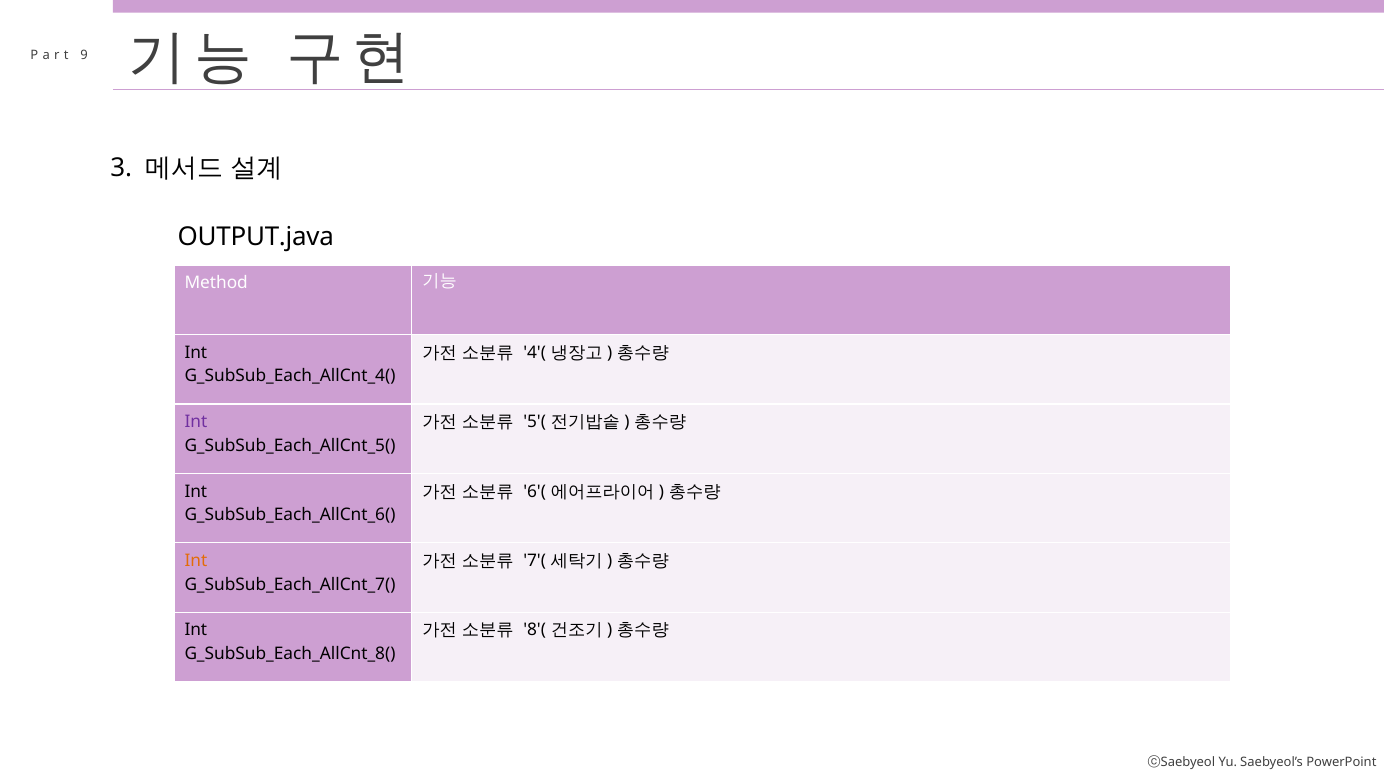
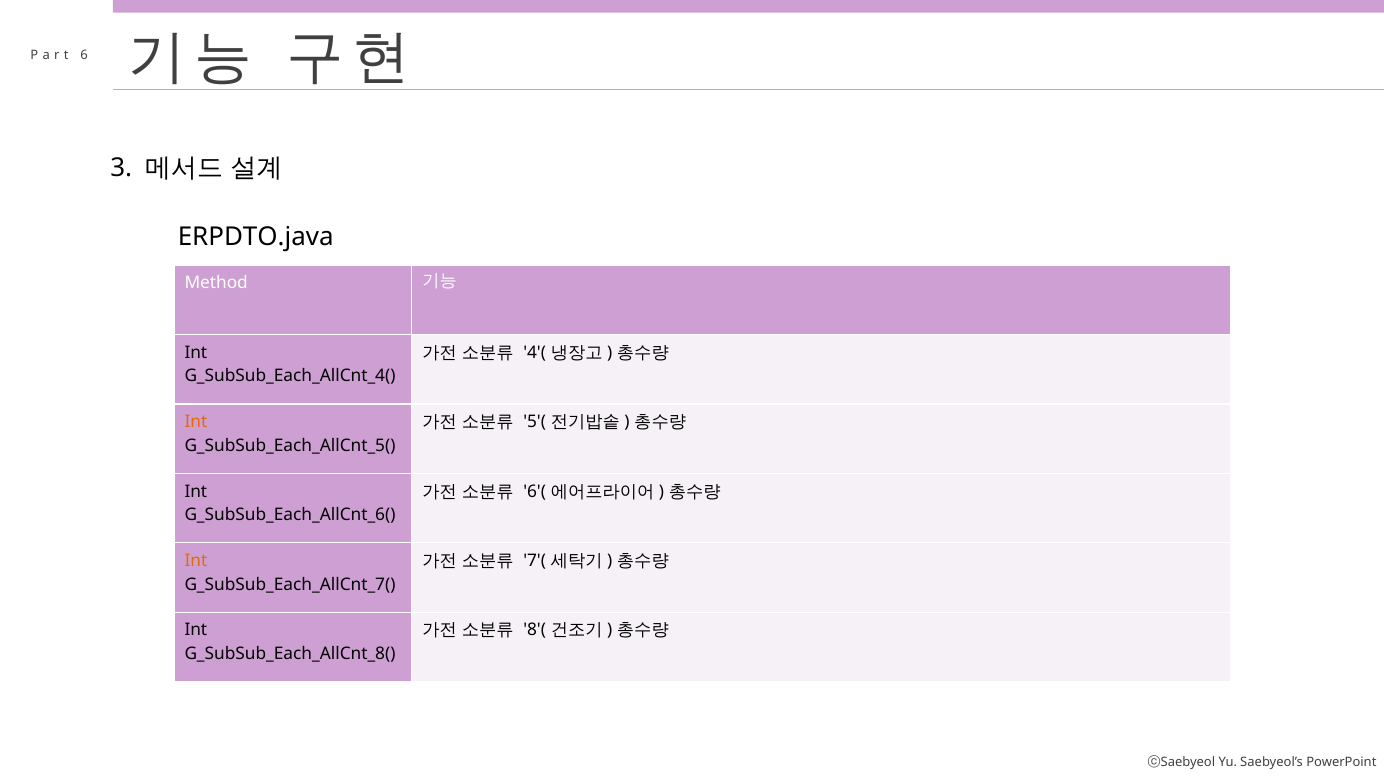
9: 9 -> 6
OUTPUT.java: OUTPUT.java -> ERPDTO.java
Int at (196, 422) colour: purple -> orange
